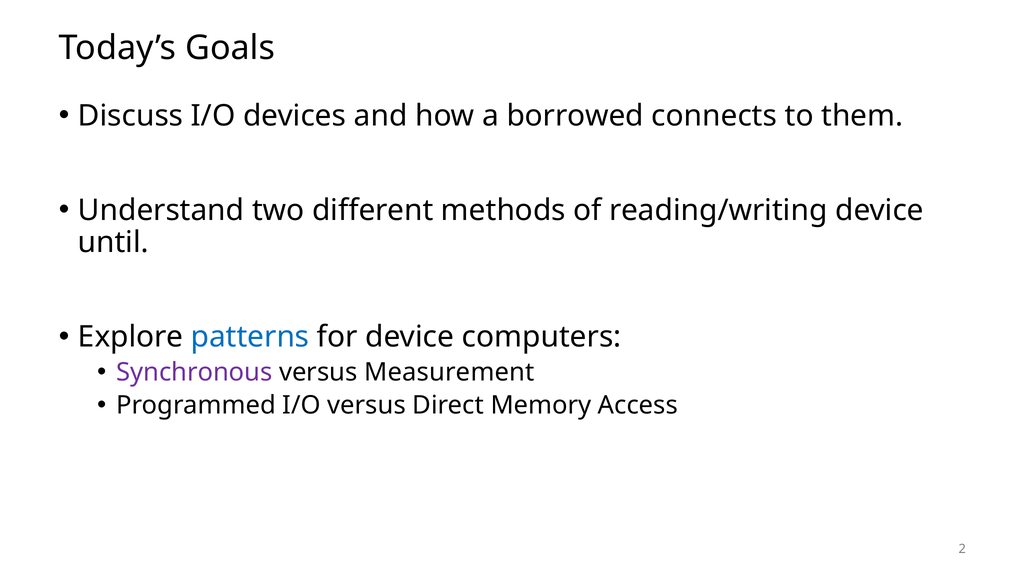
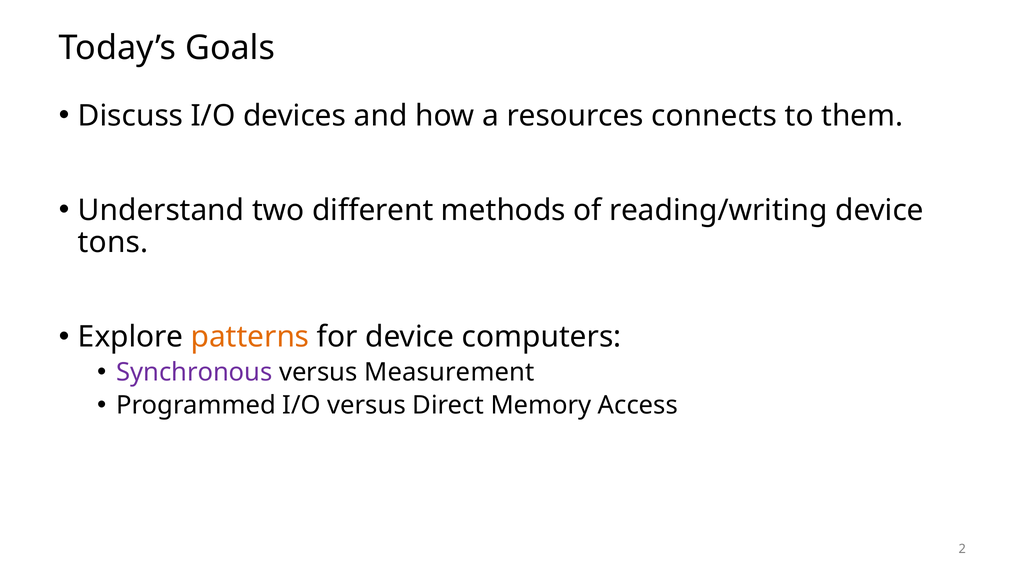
borrowed: borrowed -> resources
until: until -> tons
patterns colour: blue -> orange
